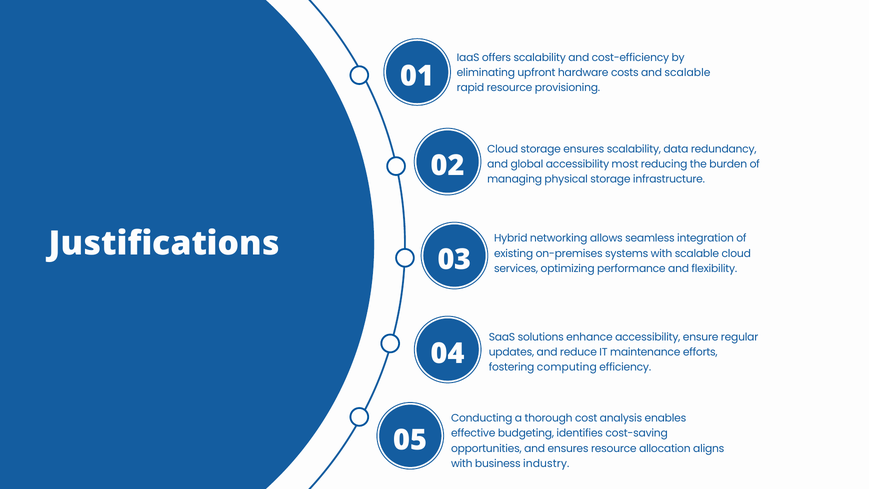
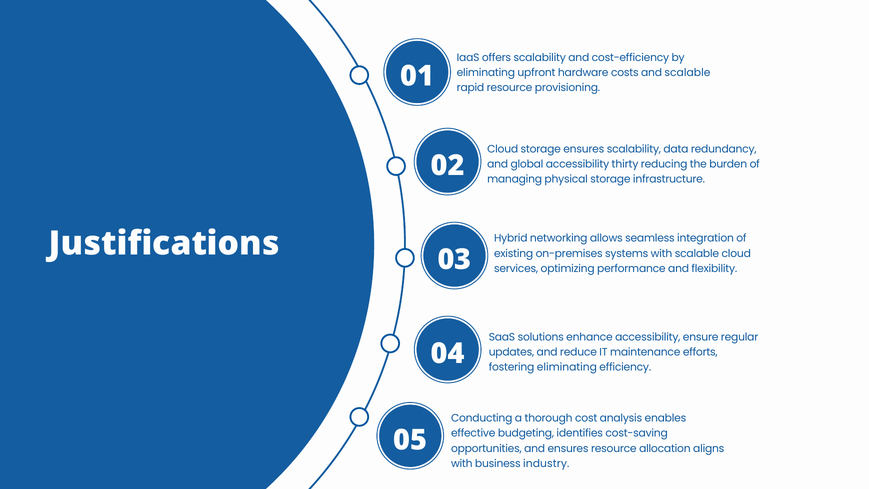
most: most -> thirty
fostering computing: computing -> eliminating
